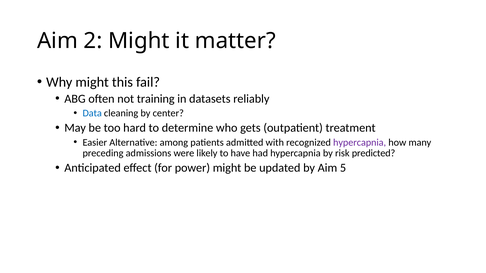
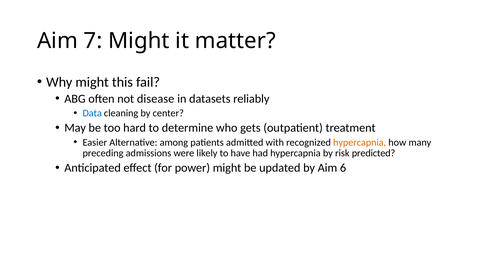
2: 2 -> 7
training: training -> disease
hypercapnia at (360, 143) colour: purple -> orange
5: 5 -> 6
